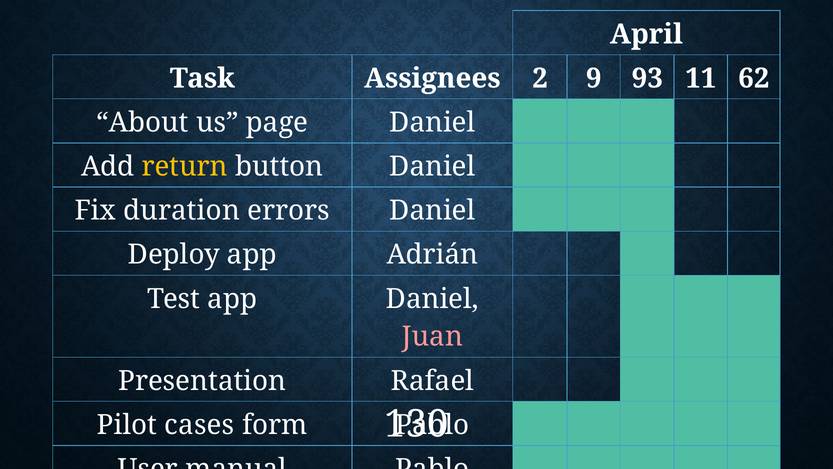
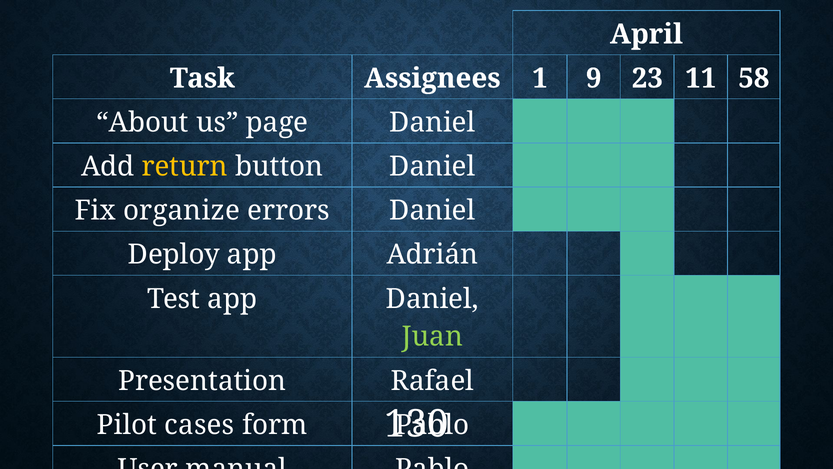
2: 2 -> 1
93: 93 -> 23
62: 62 -> 58
duration: duration -> organize
Juan colour: pink -> light green
